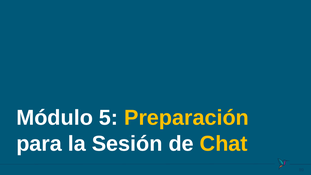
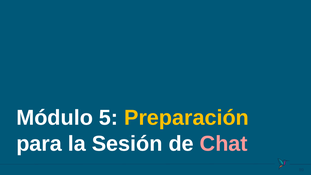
Chat colour: yellow -> pink
